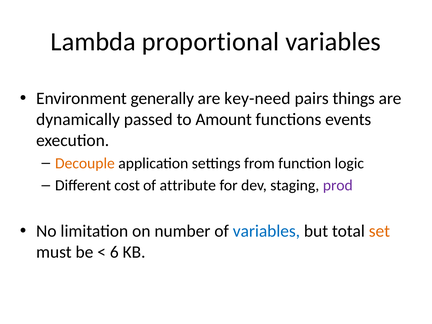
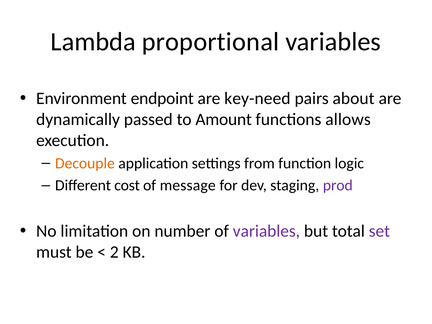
generally: generally -> endpoint
things: things -> about
events: events -> allows
attribute: attribute -> message
variables at (266, 231) colour: blue -> purple
set colour: orange -> purple
6: 6 -> 2
